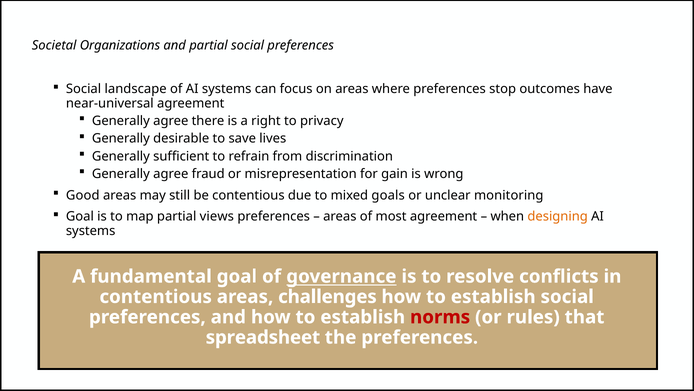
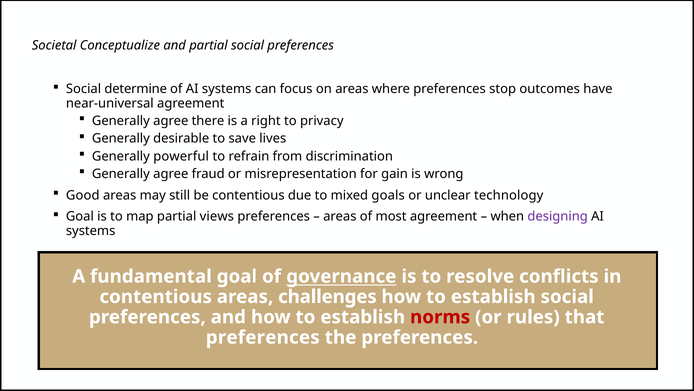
Organizations: Organizations -> Conceptualize
landscape: landscape -> determine
sufficient: sufficient -> powerful
monitoring: monitoring -> technology
designing colour: orange -> purple
spreadsheet at (263, 337): spreadsheet -> preferences
